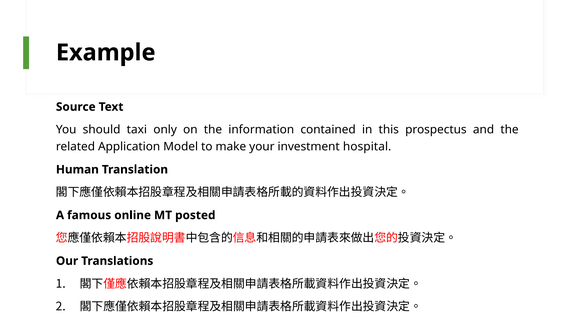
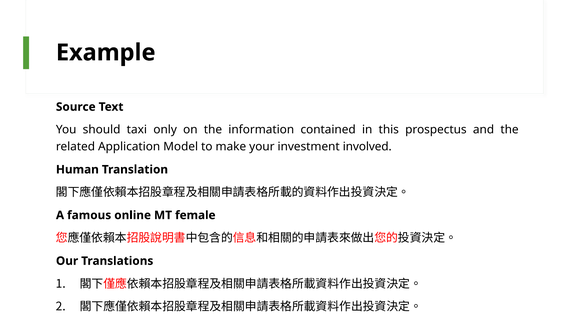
hospital: hospital -> involved
posted: posted -> female
